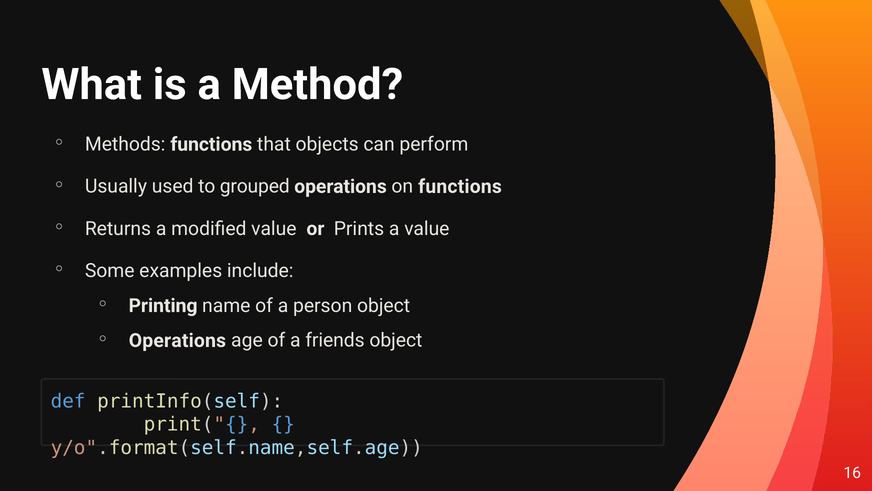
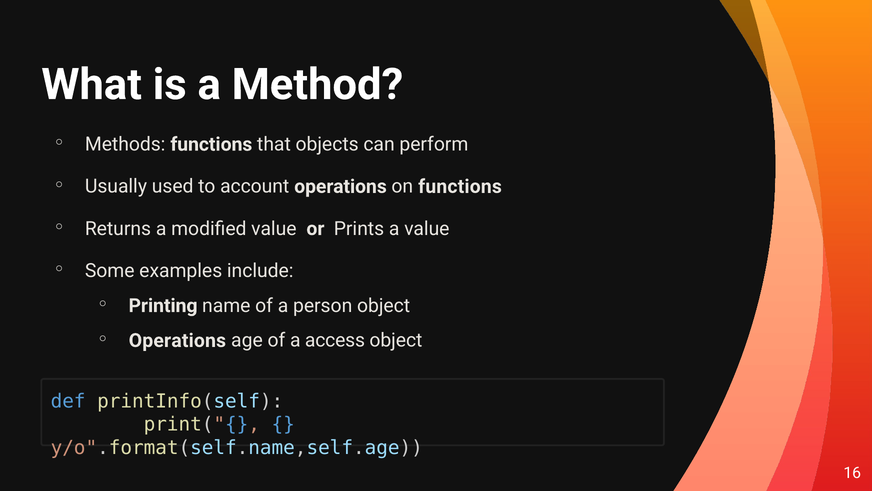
grouped: grouped -> account
friends: friends -> access
